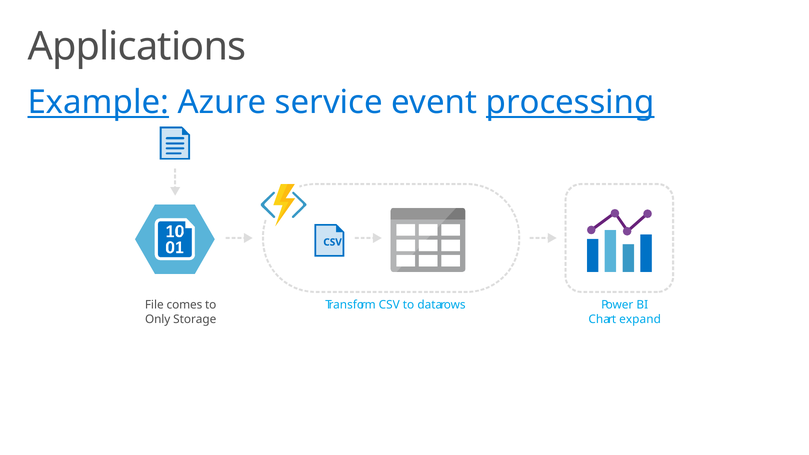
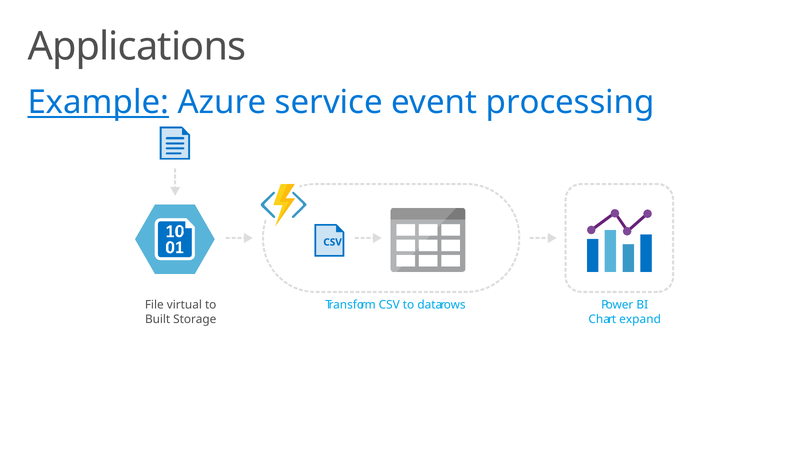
processing underline: present -> none
comes: comes -> virtual
Only: Only -> Built
